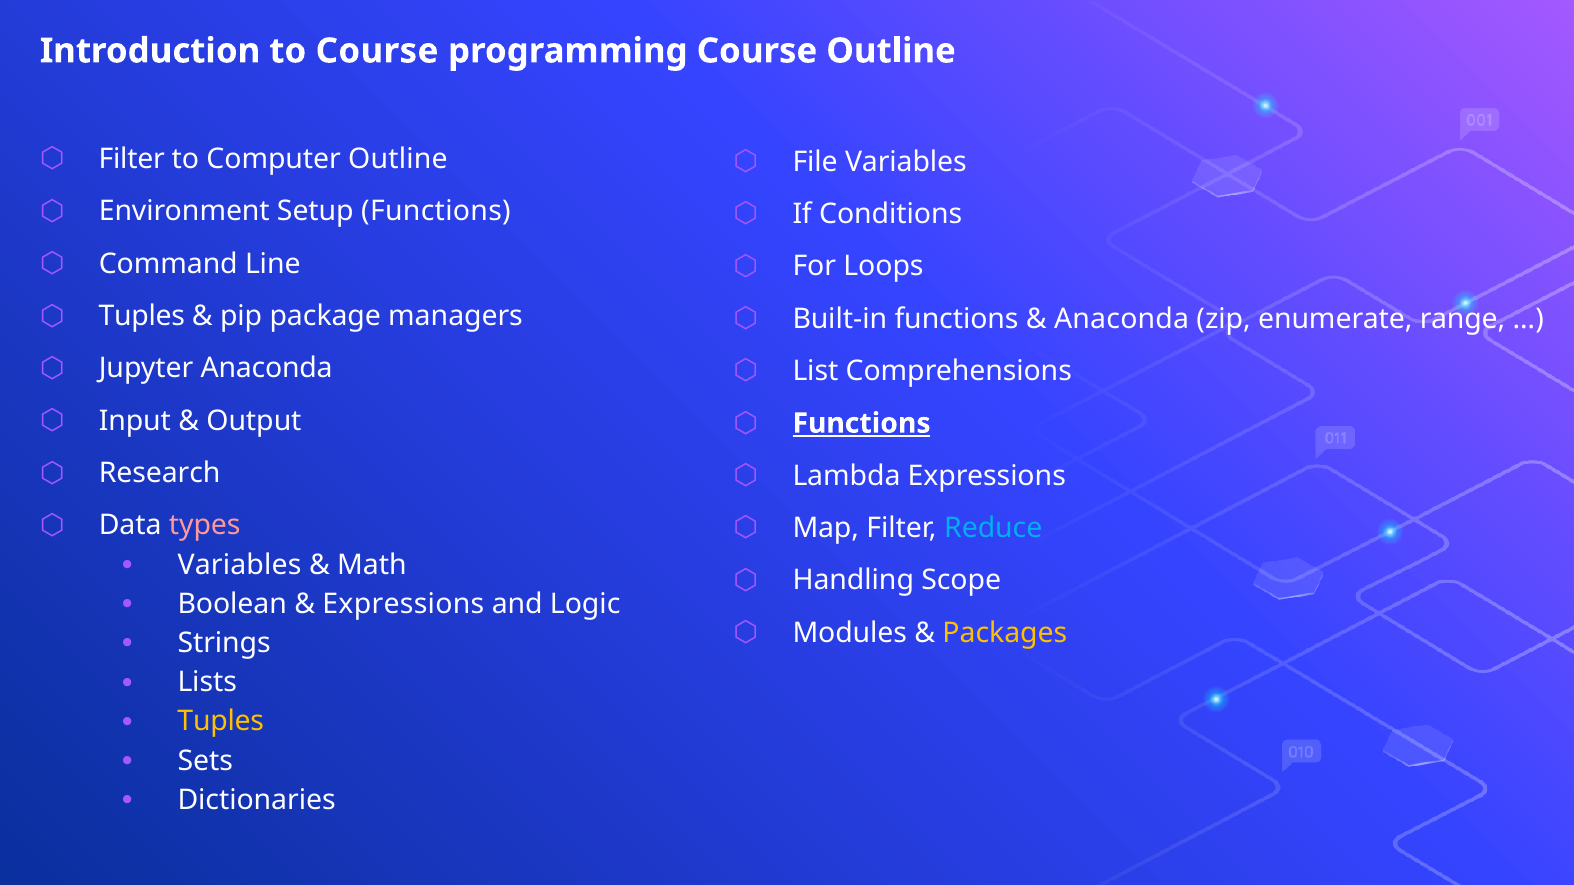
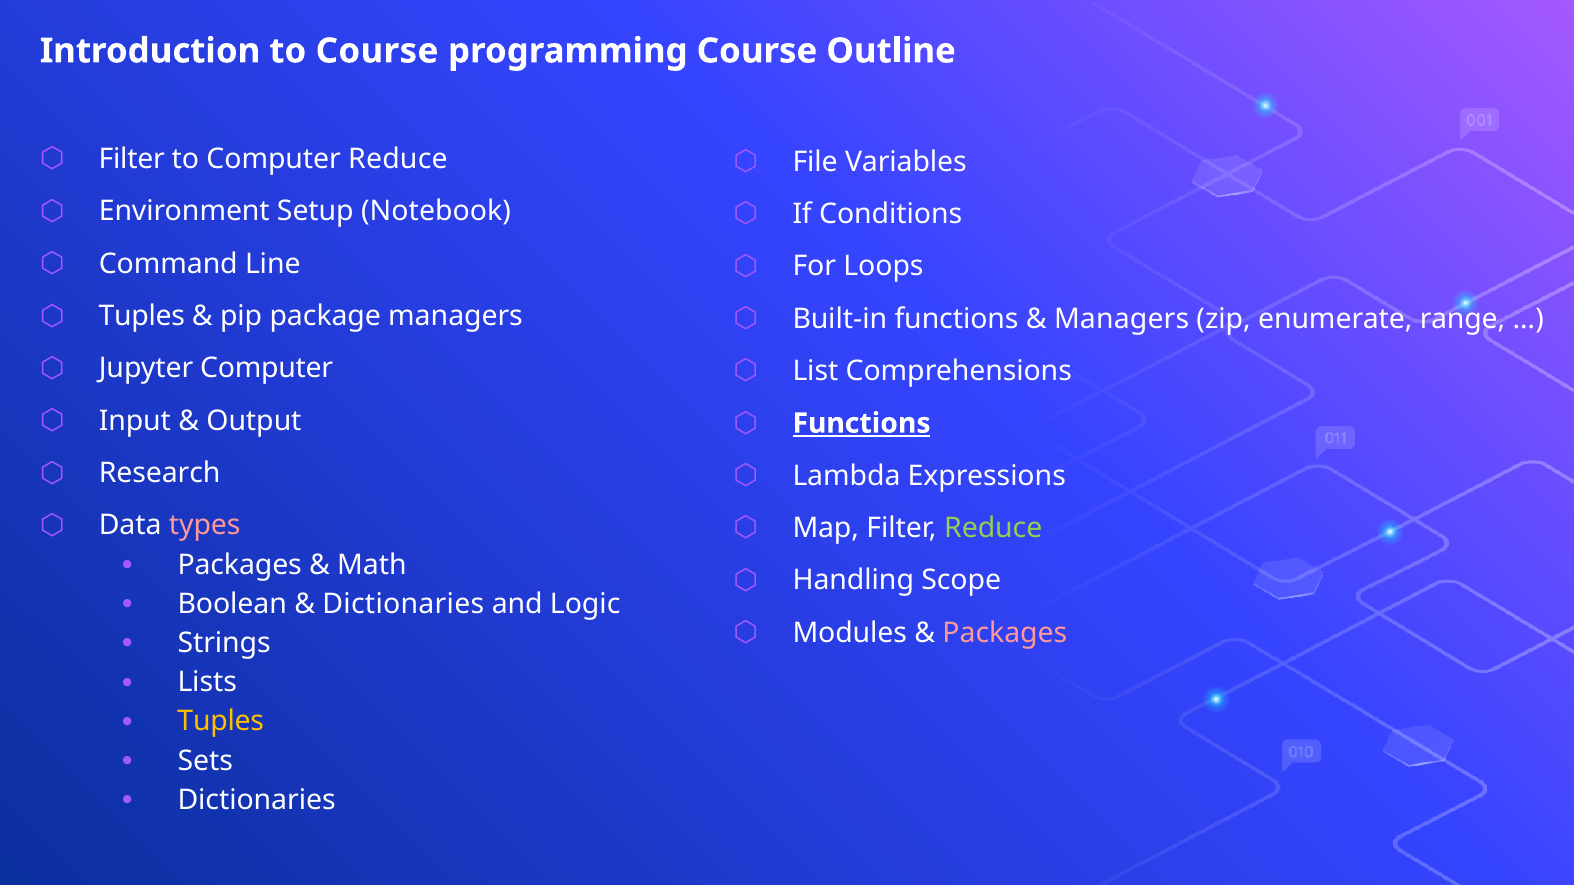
Computer Outline: Outline -> Reduce
Setup Functions: Functions -> Notebook
Anaconda at (1122, 319): Anaconda -> Managers
Jupyter Anaconda: Anaconda -> Computer
Reduce at (993, 528) colour: light blue -> light green
Variables at (240, 565): Variables -> Packages
Expressions at (403, 604): Expressions -> Dictionaries
Packages at (1005, 633) colour: yellow -> pink
